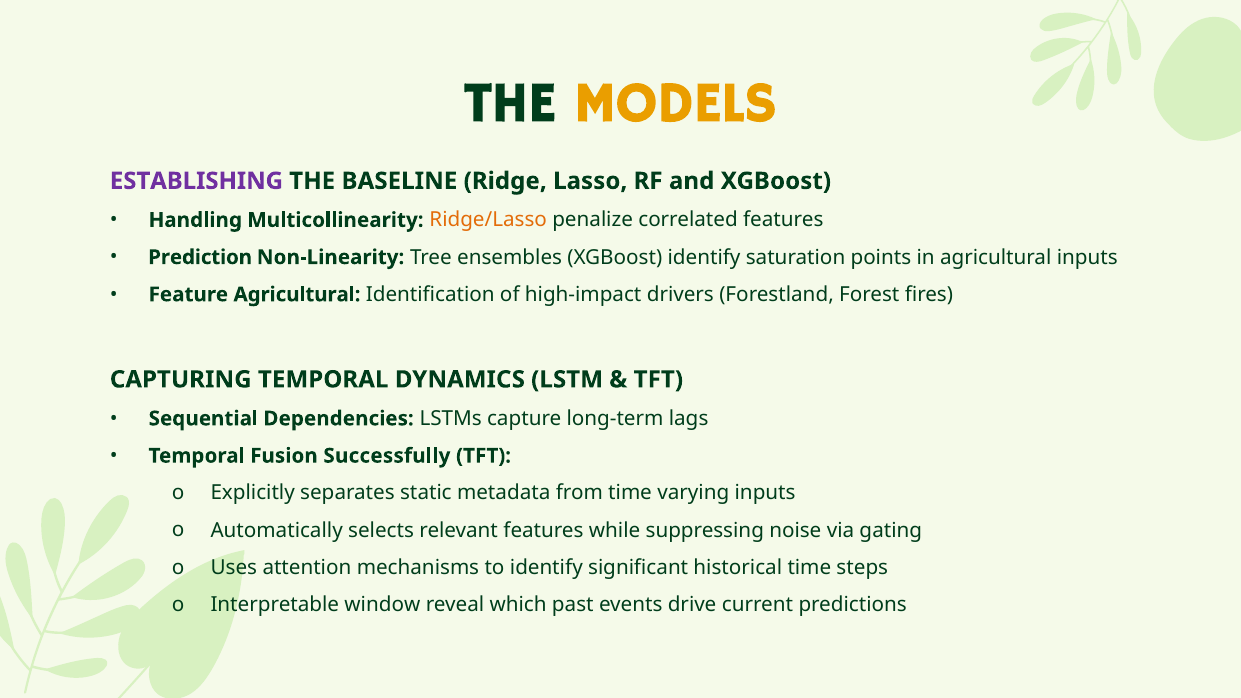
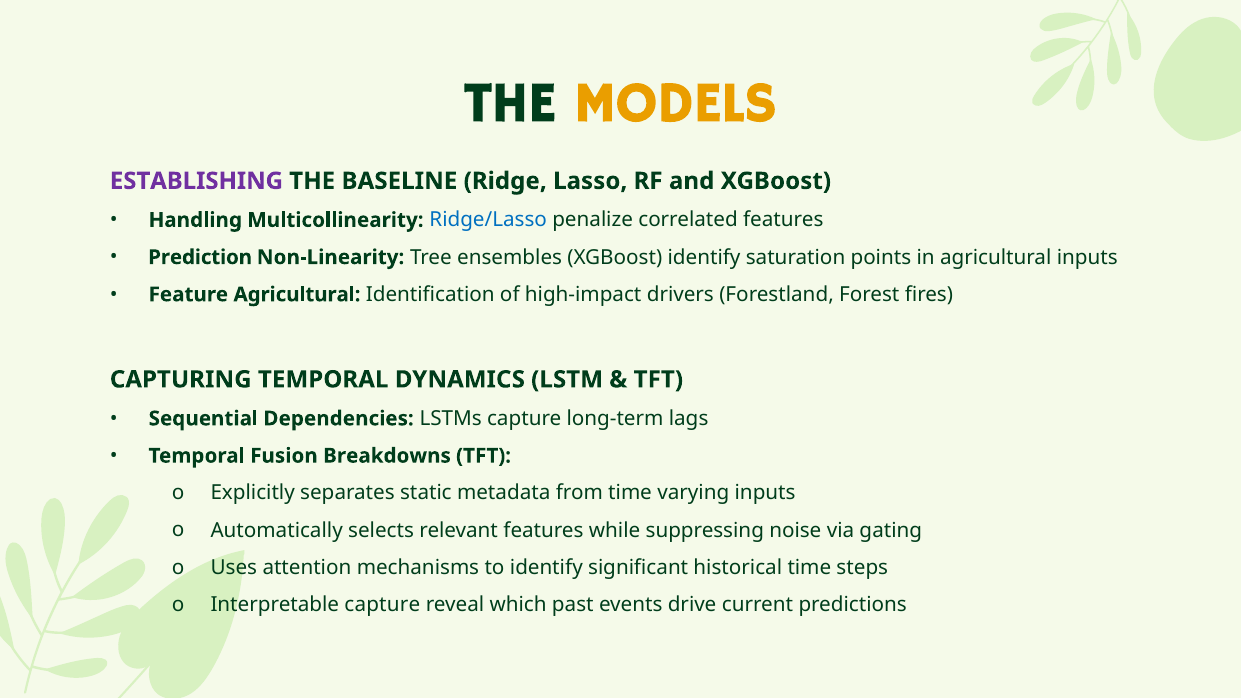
Ridge/Lasso colour: orange -> blue
Successfully: Successfully -> Breakdowns
Interpretable window: window -> capture
